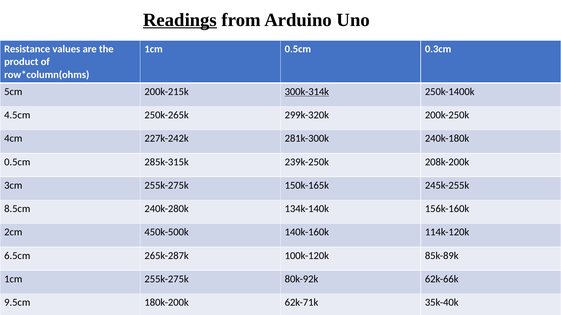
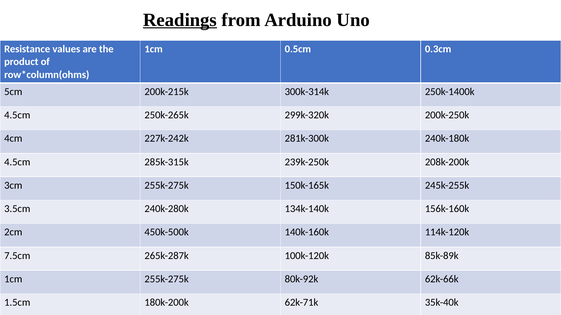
300k-314k underline: present -> none
0.5cm at (17, 162): 0.5cm -> 4.5cm
8.5cm: 8.5cm -> 3.5cm
6.5cm: 6.5cm -> 7.5cm
9.5cm: 9.5cm -> 1.5cm
